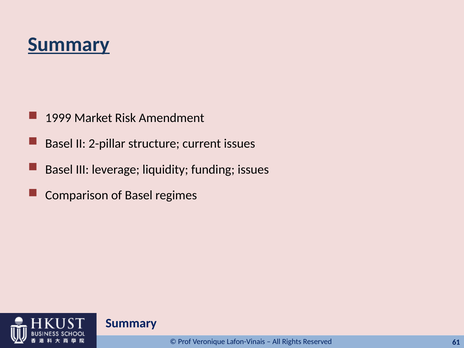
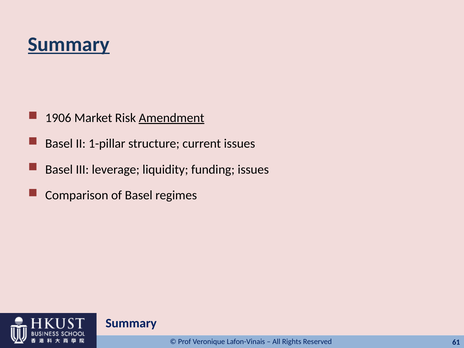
1999: 1999 -> 1906
Amendment underline: none -> present
2-pillar: 2-pillar -> 1-pillar
